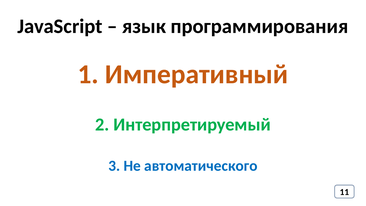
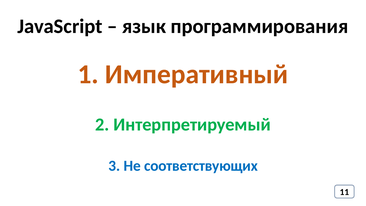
автоматического: автоматического -> соответствующих
